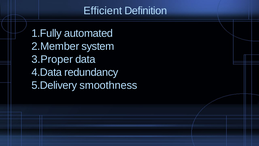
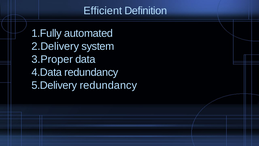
2.Member: 2.Member -> 2.Delivery
5.Delivery smoothness: smoothness -> redundancy
